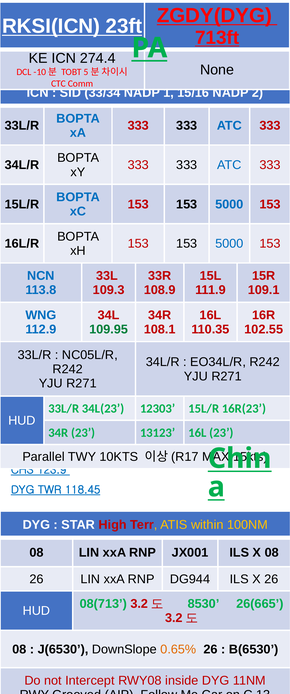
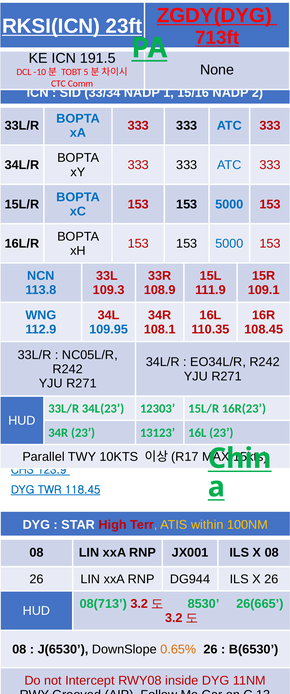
274.4: 274.4 -> 191.5
109.95 colour: green -> blue
102.55: 102.55 -> 108.45
